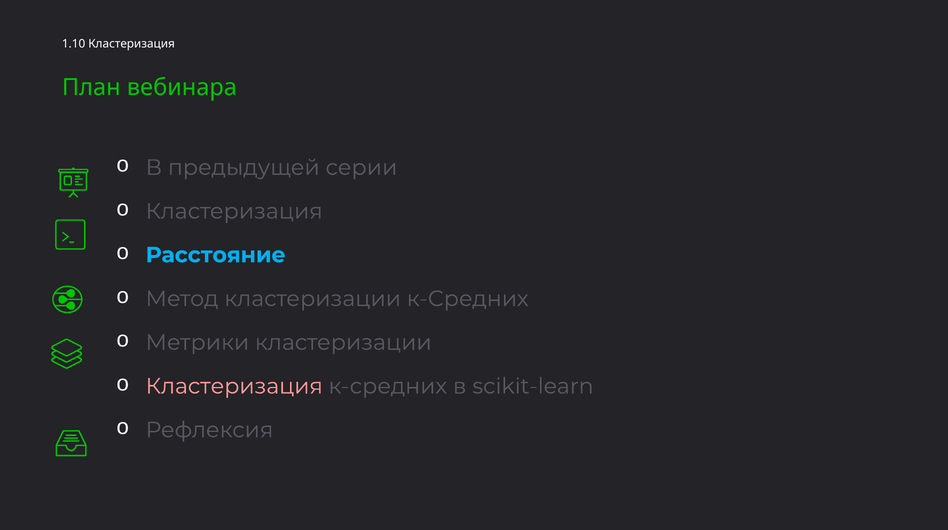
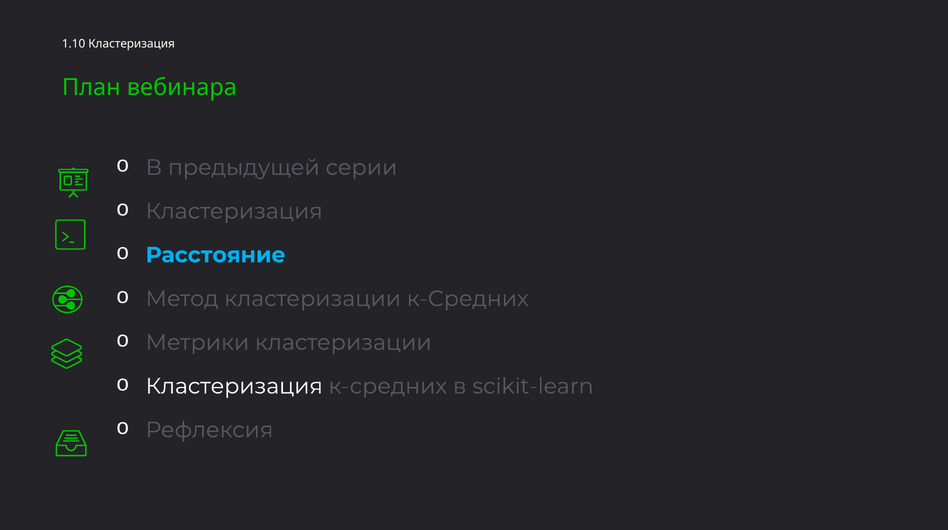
Кластеризация at (234, 386) colour: pink -> white
